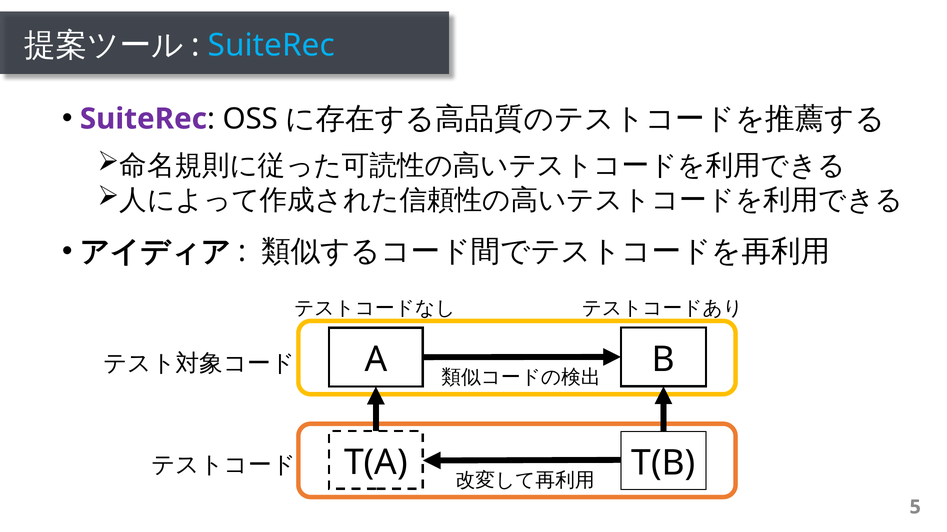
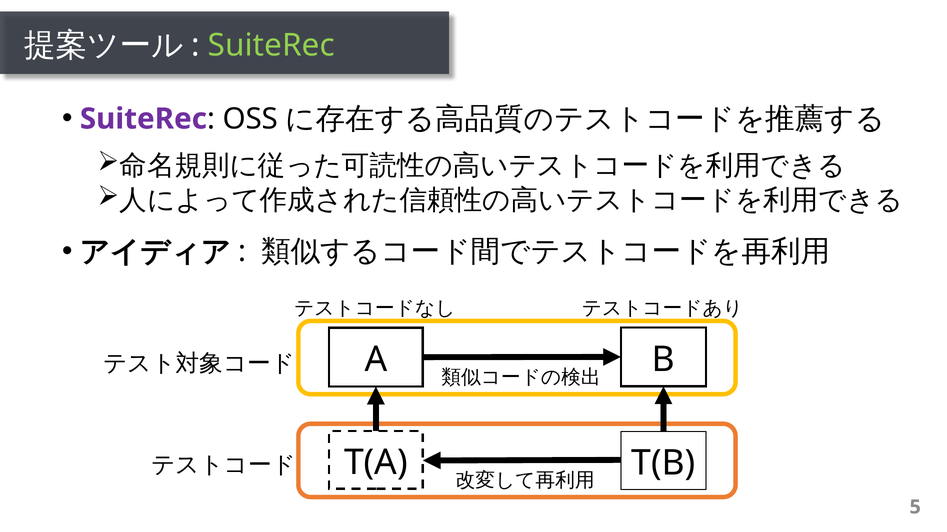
SuiteRec at (271, 45) colour: light blue -> light green
